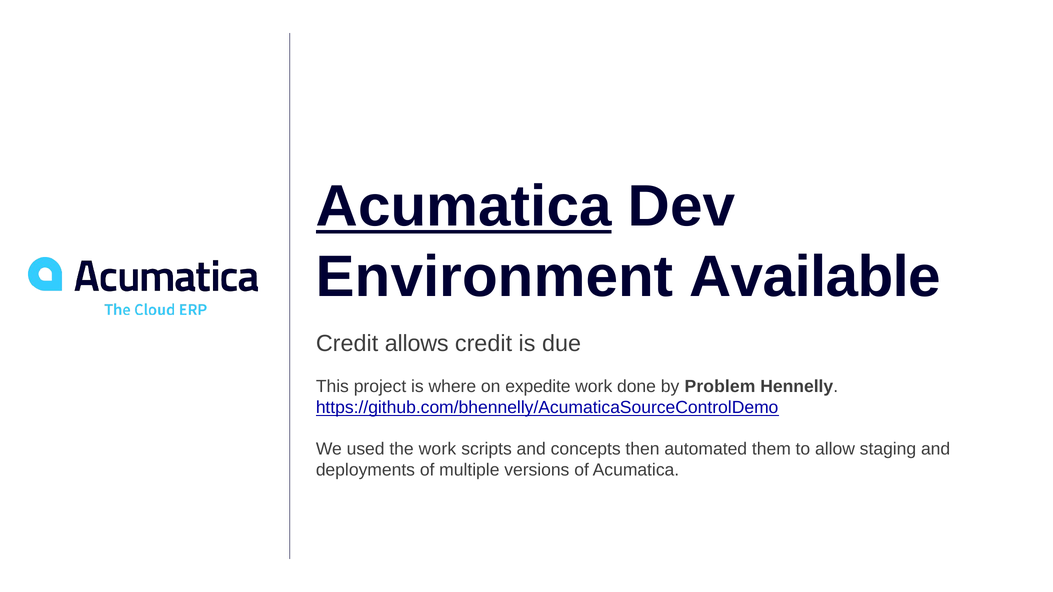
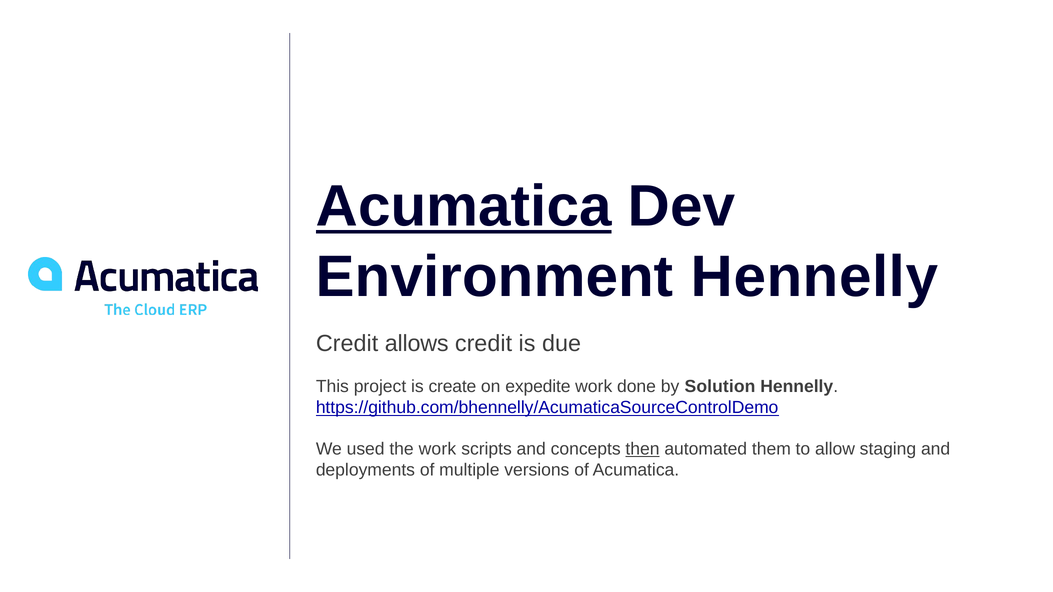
Environment Available: Available -> Hennelly
where: where -> create
Problem: Problem -> Solution
then underline: none -> present
